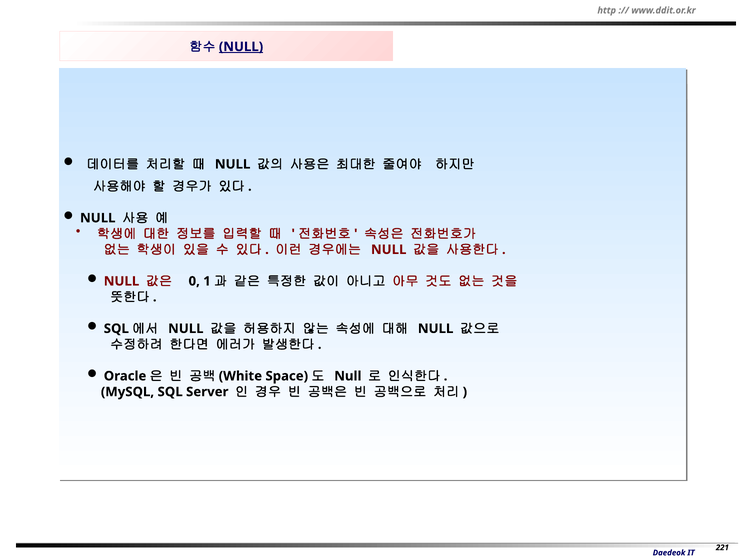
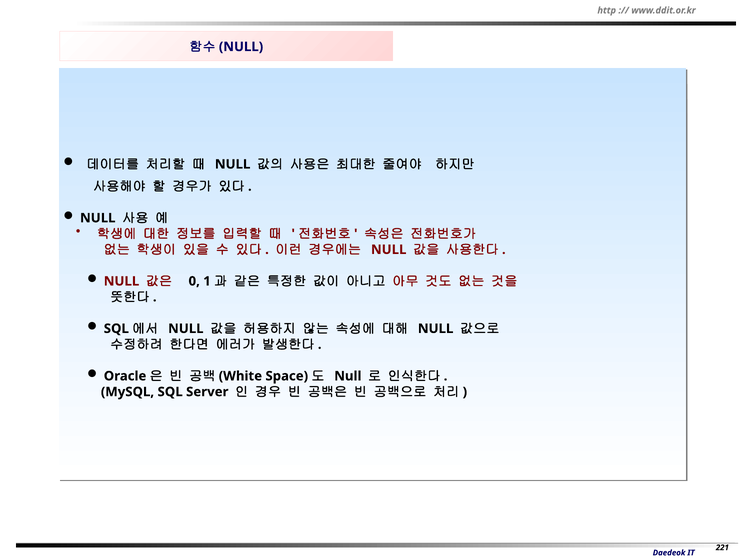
NULL at (241, 47) underline: present -> none
